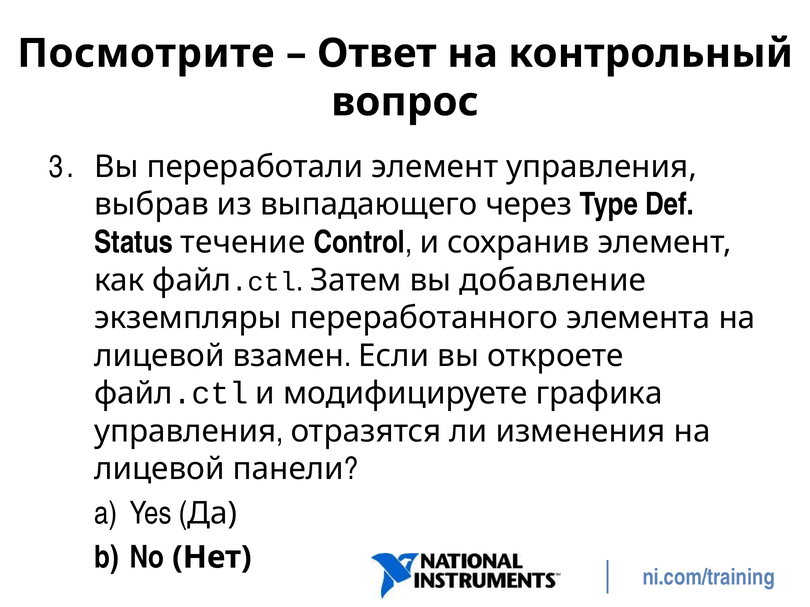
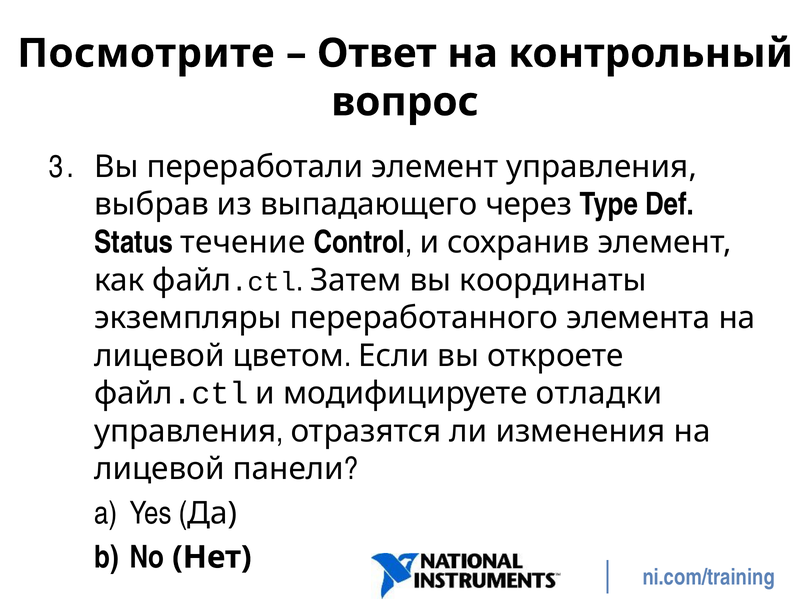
добавление: добавление -> координаты
взамен: взамен -> цветом
графика: графика -> отладки
